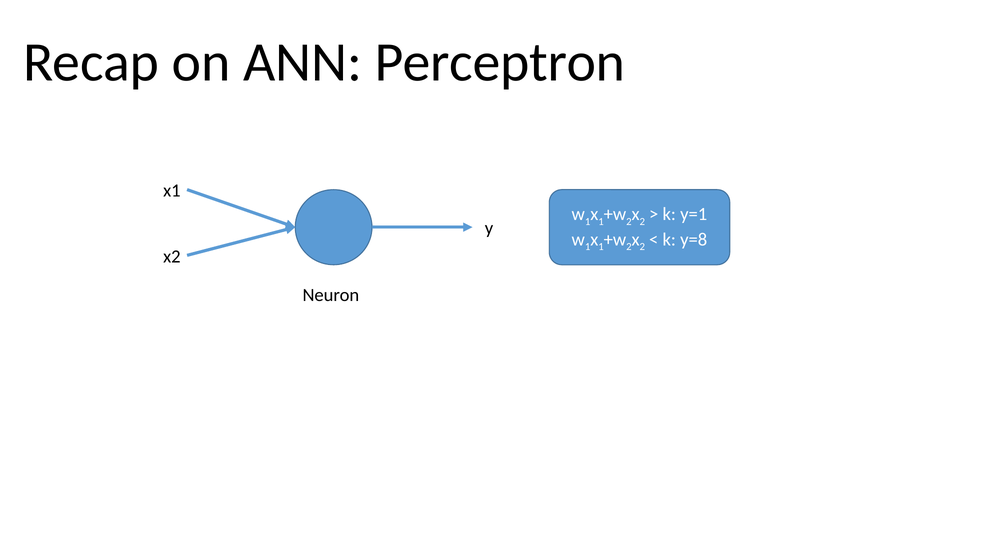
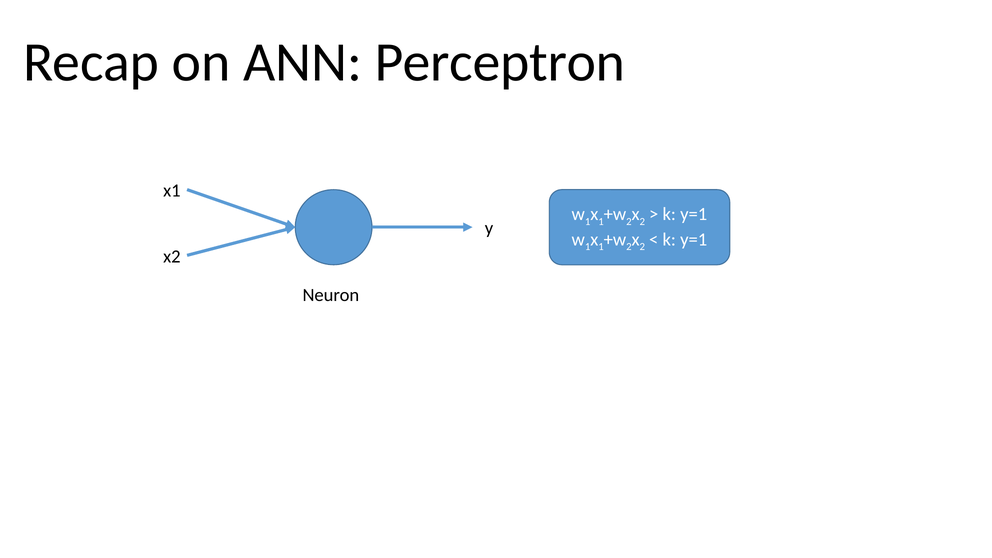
y=8 at (694, 240): y=8 -> y=1
